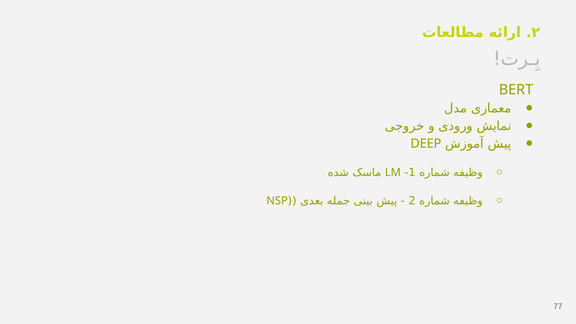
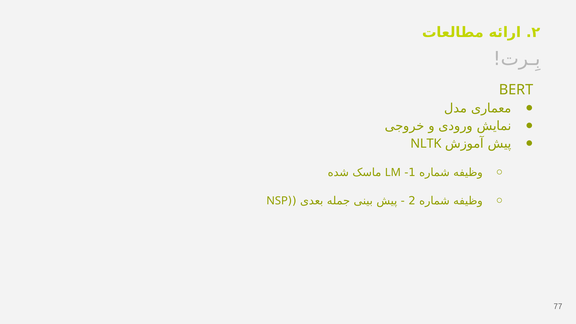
DEEP: DEEP -> NLTK
